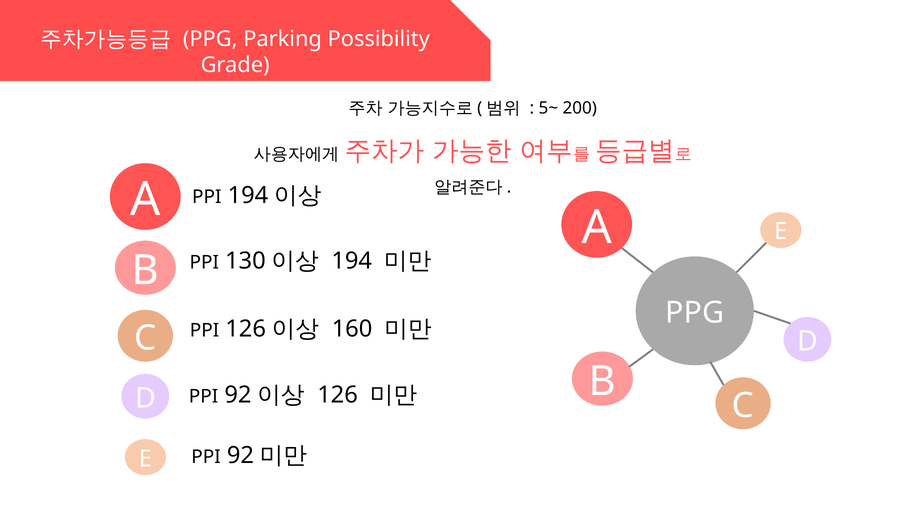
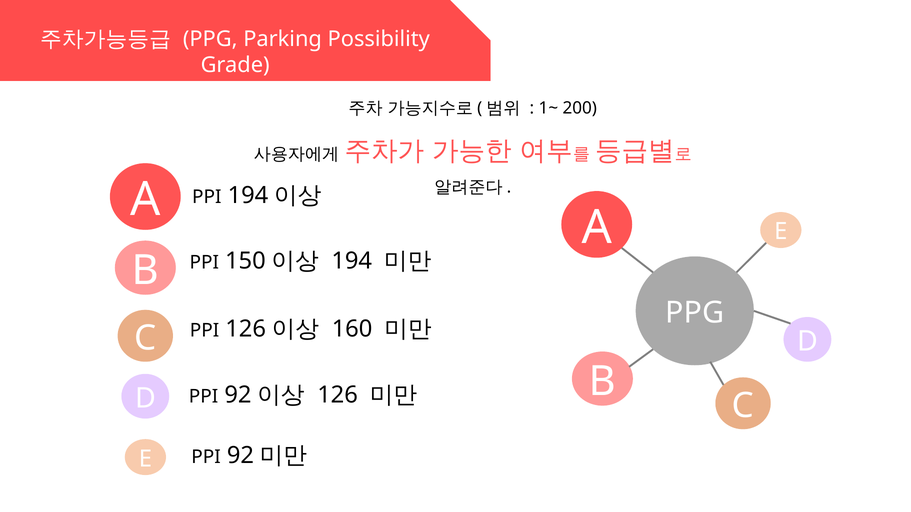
5~: 5~ -> 1~
130: 130 -> 150
